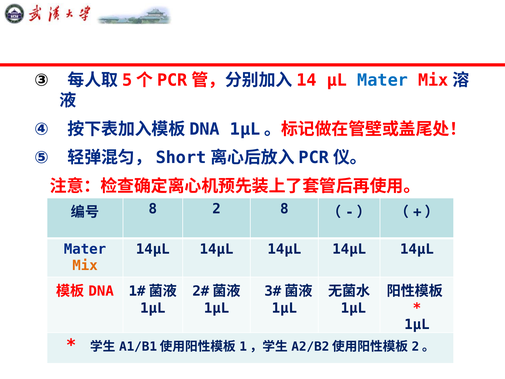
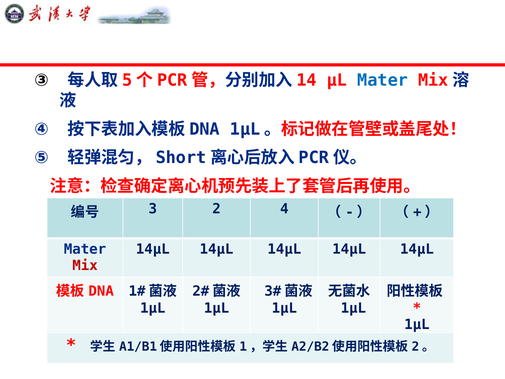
8 at (153, 209): 8 -> 3
2 8: 8 -> 4
Mix colour: orange -> red
